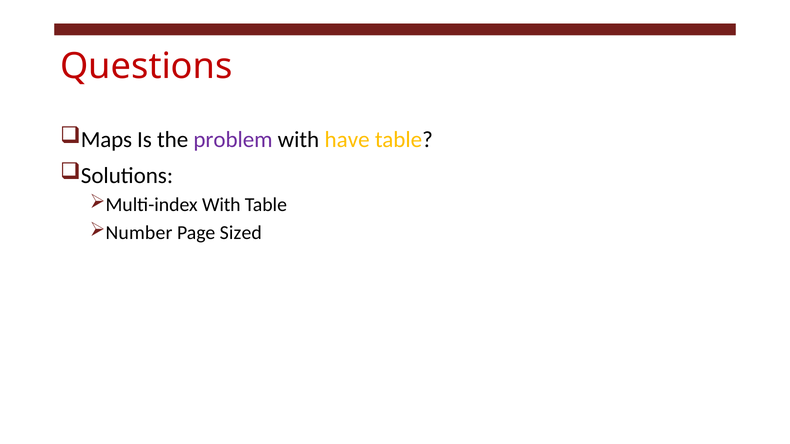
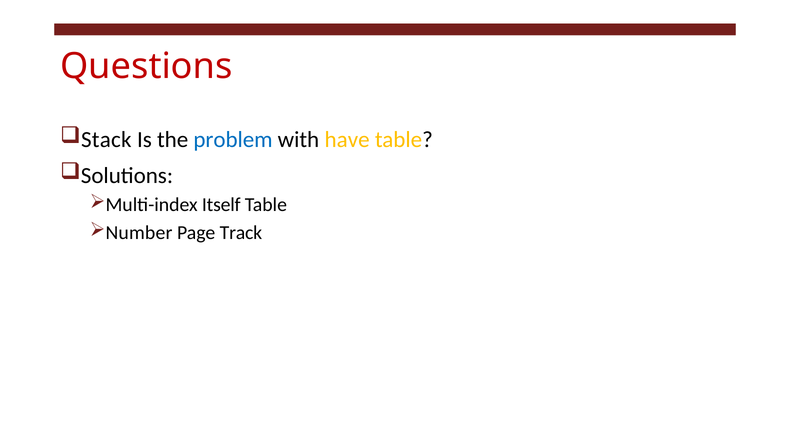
Maps: Maps -> Stack
problem colour: purple -> blue
Multi-index With: With -> Itself
Sized: Sized -> Track
